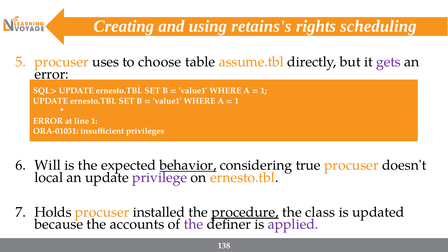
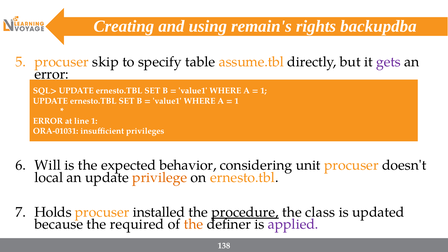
retains's: retains's -> remain's
scheduling: scheduling -> backupdba
uses: uses -> skip
choose: choose -> specify
behavior underline: present -> none
true: true -> unit
privilege colour: purple -> orange
accounts: accounts -> required
the at (194, 224) colour: purple -> orange
